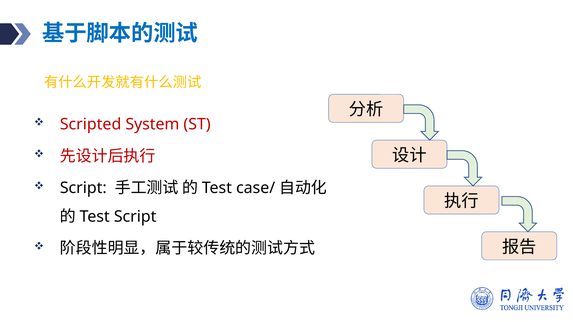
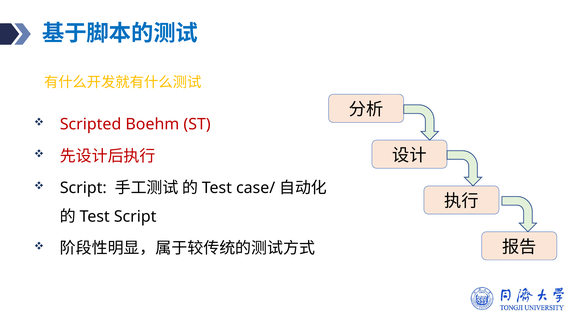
System: System -> Boehm
